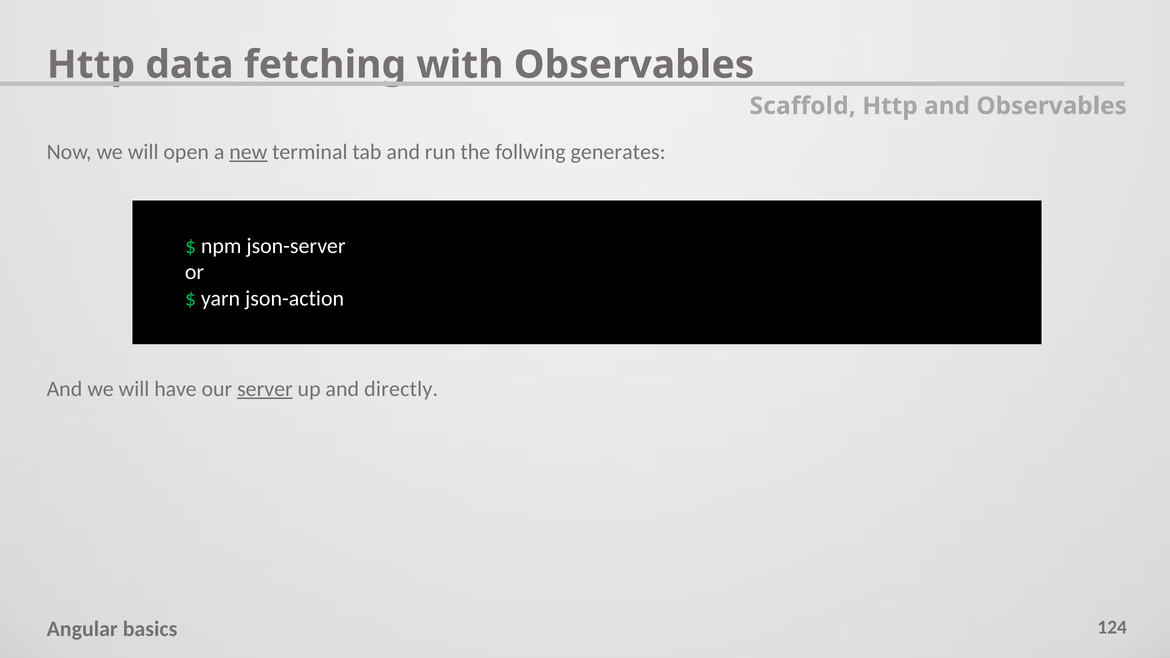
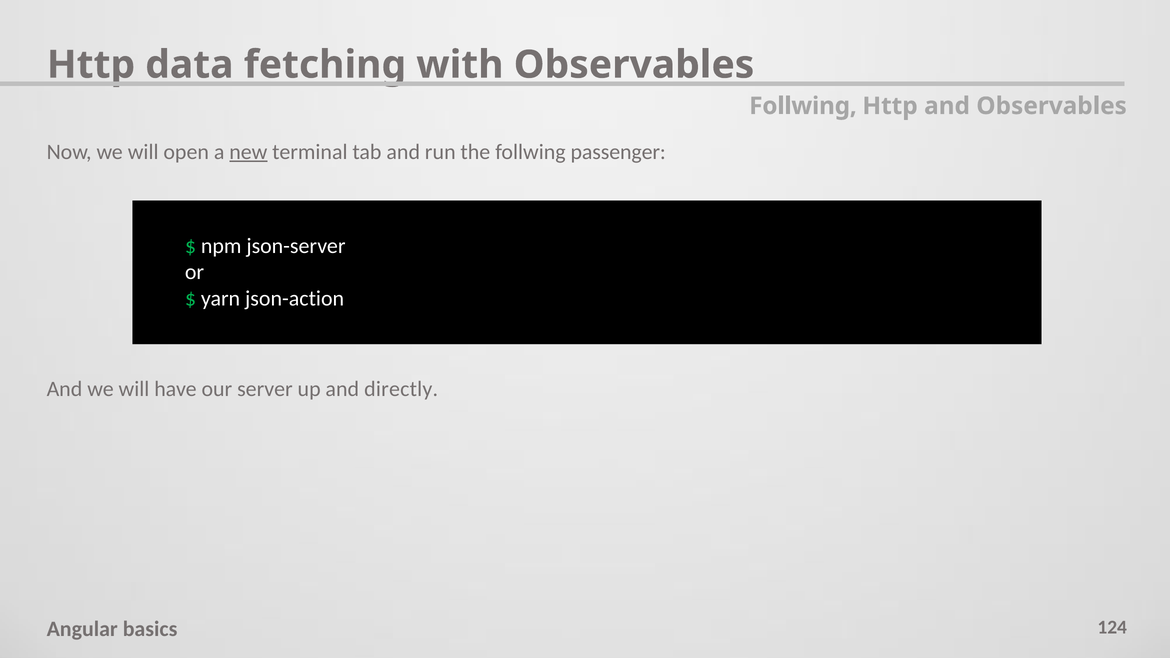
Scaffold at (803, 106): Scaffold -> Follwing
generates: generates -> passenger
server underline: present -> none
